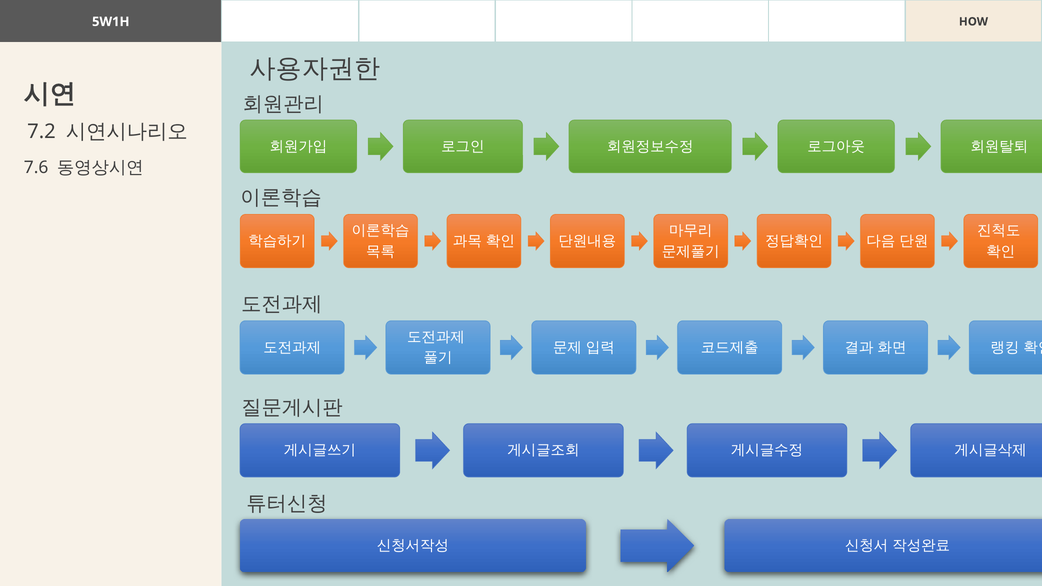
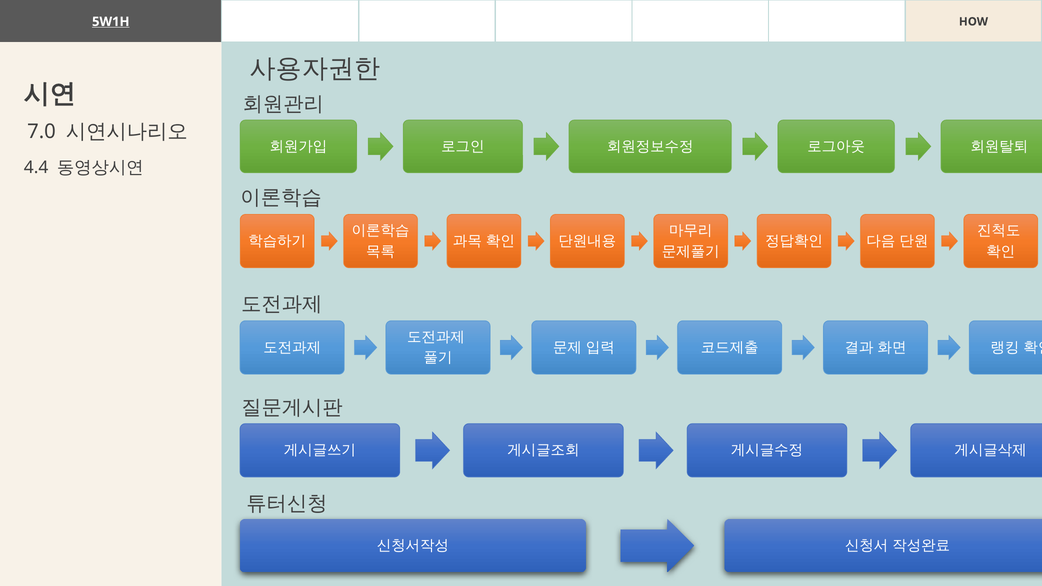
5W1H underline: none -> present
7.2: 7.2 -> 7.0
7.6: 7.6 -> 4.4
